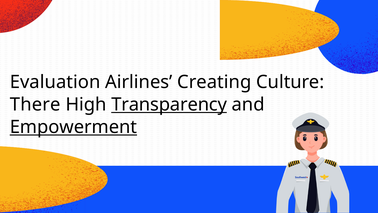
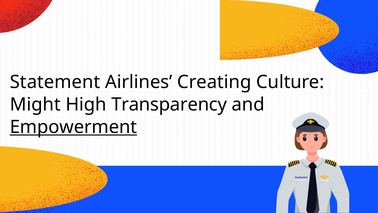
Evaluation: Evaluation -> Statement
There: There -> Might
Transparency underline: present -> none
